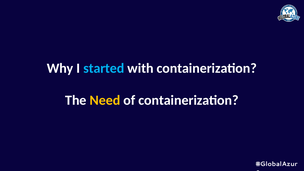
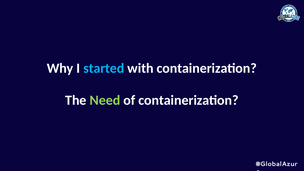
Need colour: yellow -> light green
